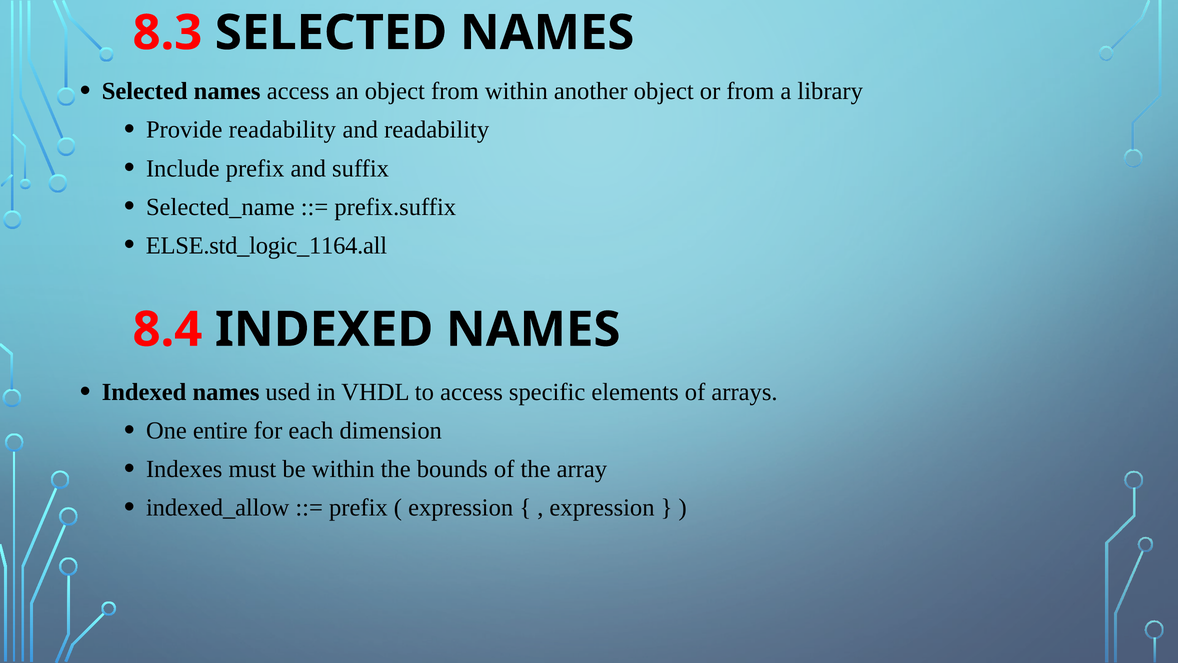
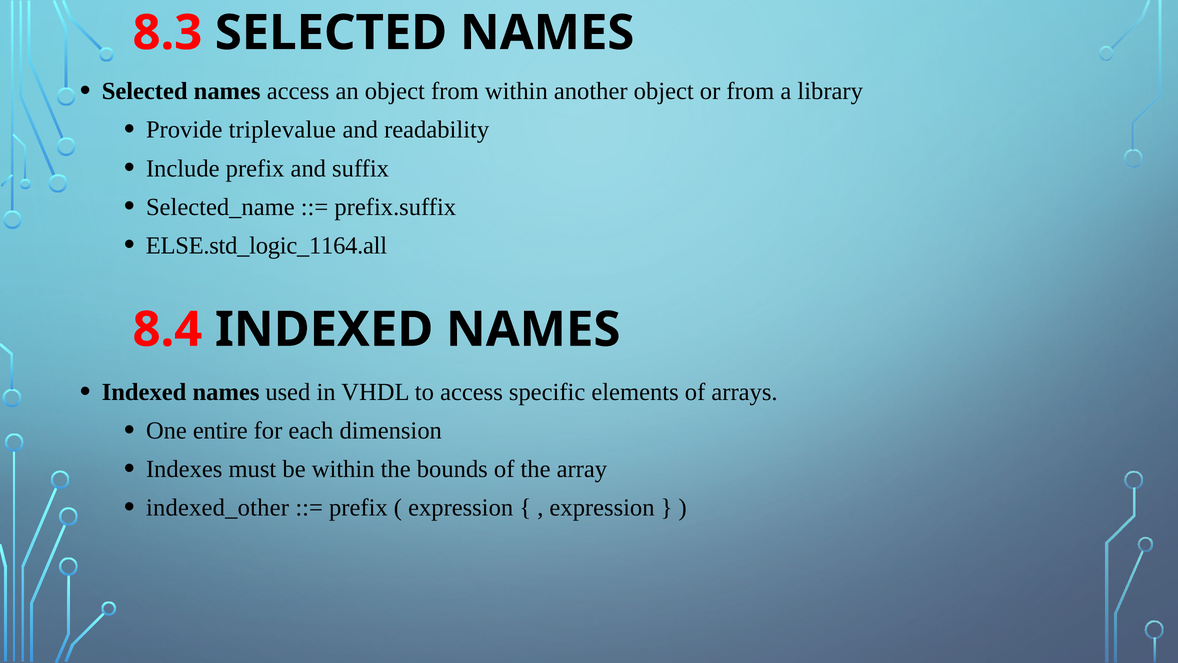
Provide readability: readability -> triplevalue
indexed_allow: indexed_allow -> indexed_other
